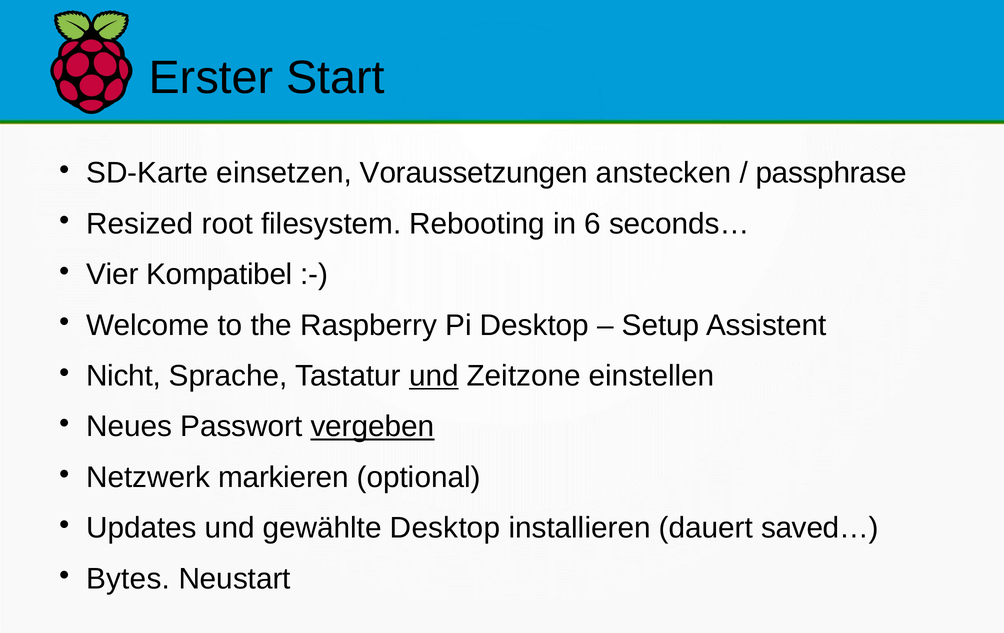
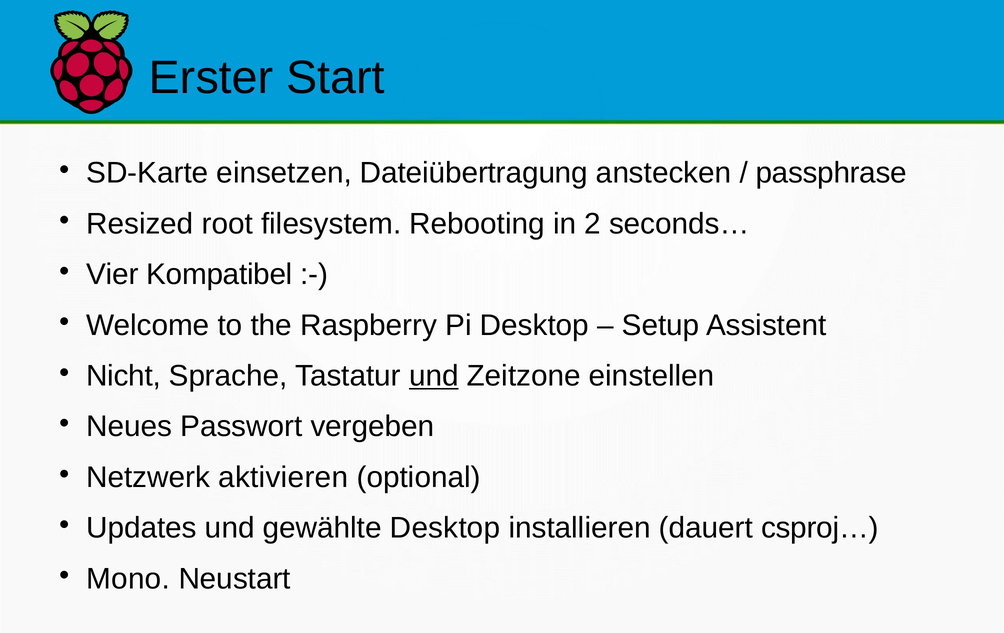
Voraussetzungen: Voraussetzungen -> Dateiübertragung
6: 6 -> 2
vergeben underline: present -> none
markieren: markieren -> aktivieren
saved…: saved… -> csproj…
Bytes: Bytes -> Mono
